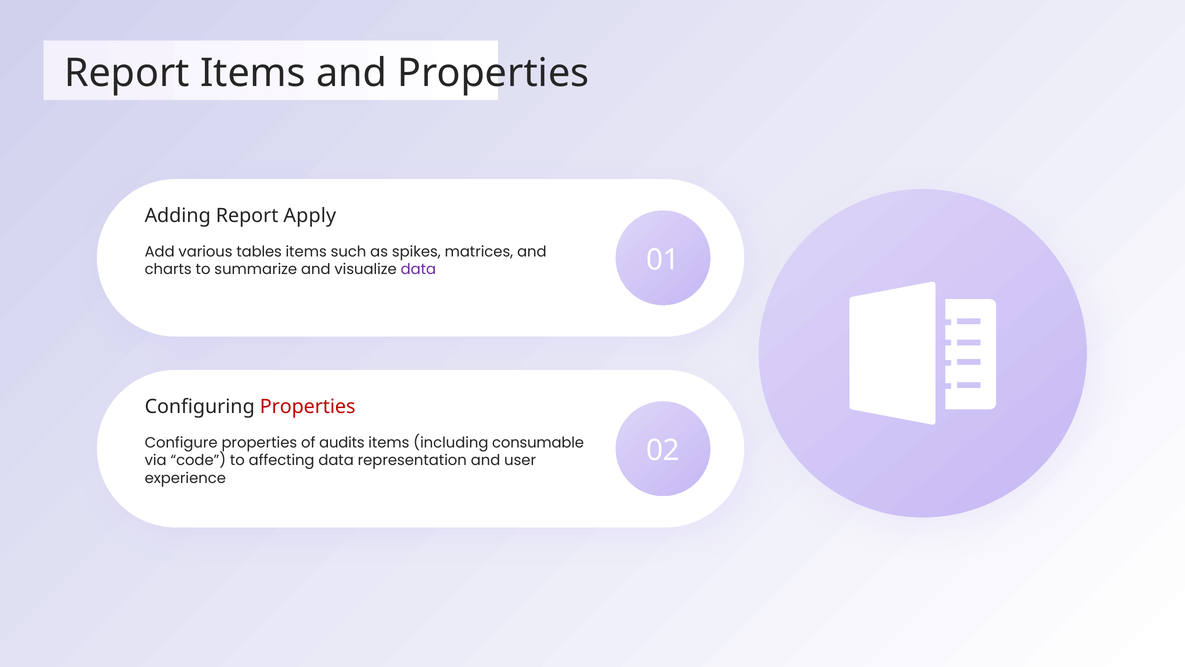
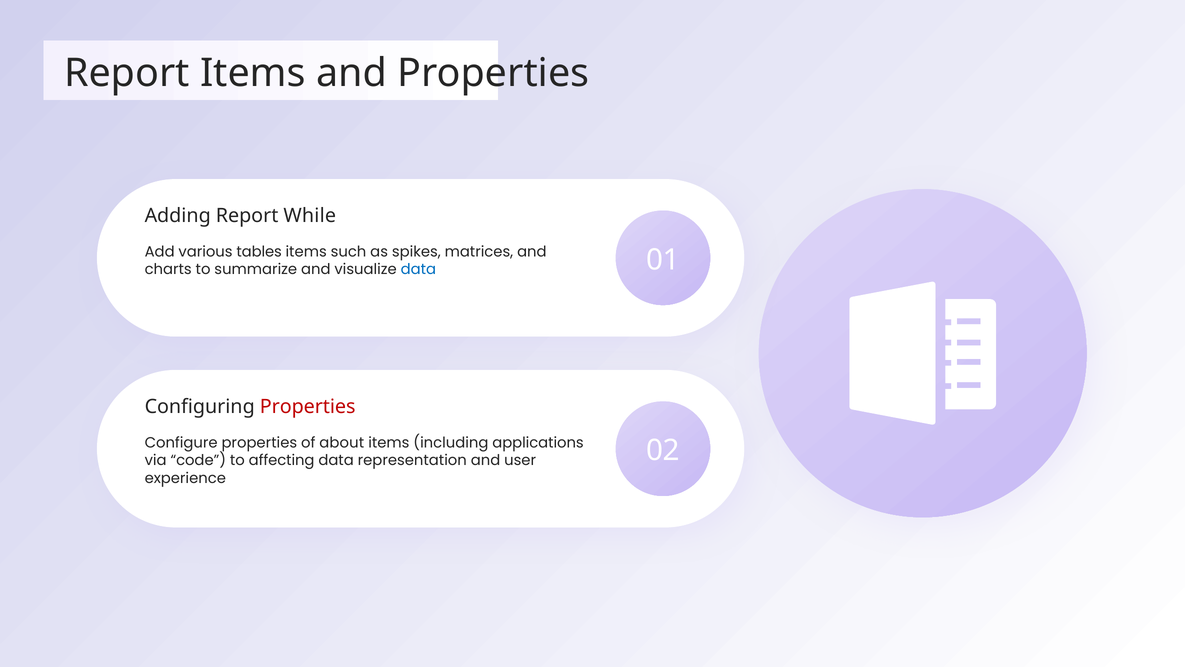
Apply: Apply -> While
data at (418, 269) colour: purple -> blue
audits: audits -> about
consumable: consumable -> applications
